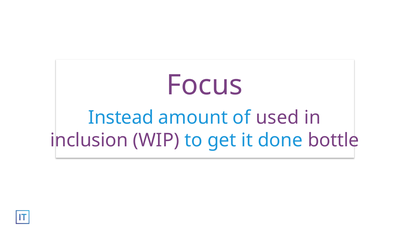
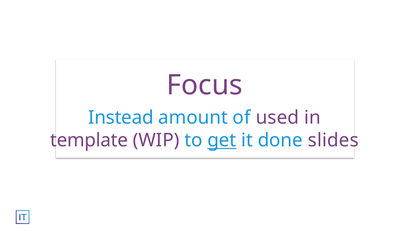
inclusion: inclusion -> template
get underline: none -> present
bottle: bottle -> slides
